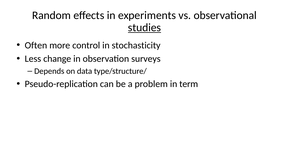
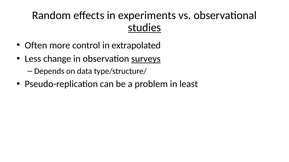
stochasticity: stochasticity -> extrapolated
surveys underline: none -> present
term: term -> least
